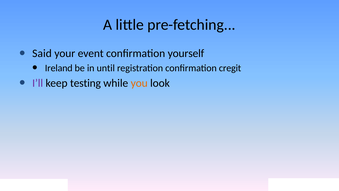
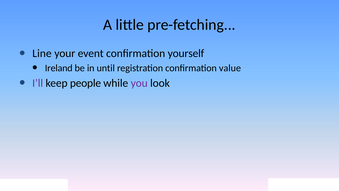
Said: Said -> Line
cregit: cregit -> value
testing: testing -> people
you colour: orange -> purple
